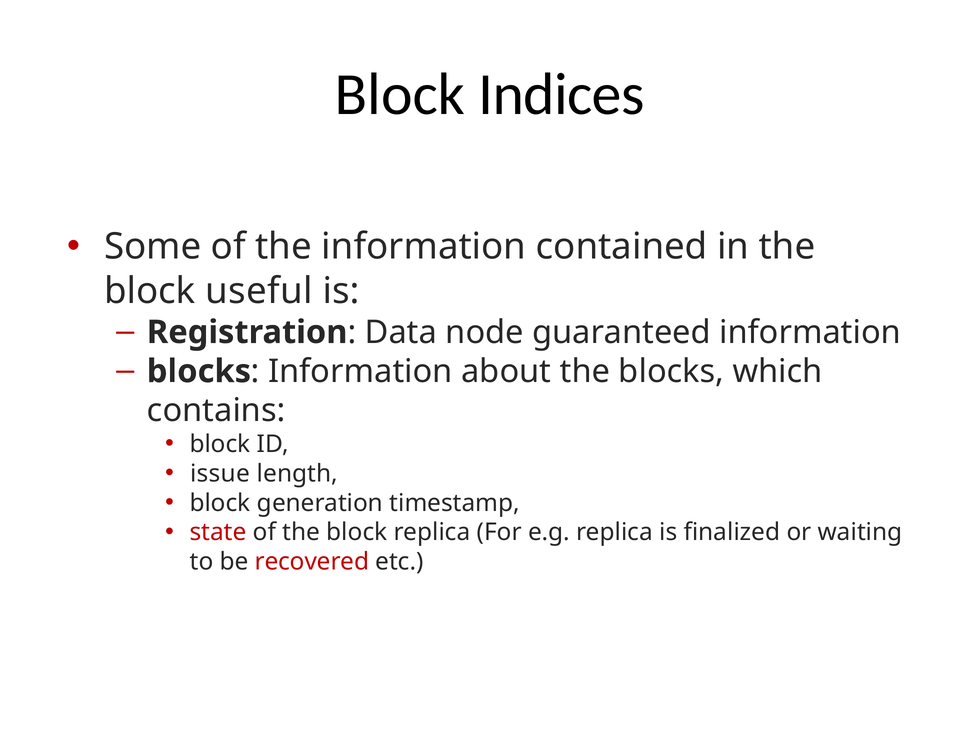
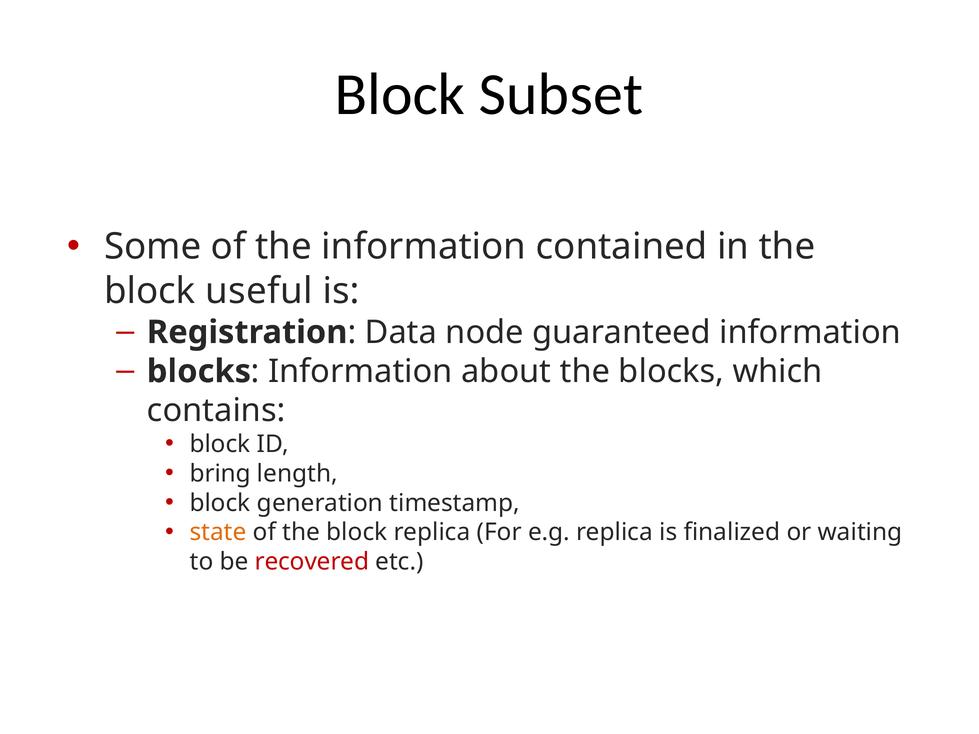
Indices: Indices -> Subset
issue: issue -> bring
state colour: red -> orange
